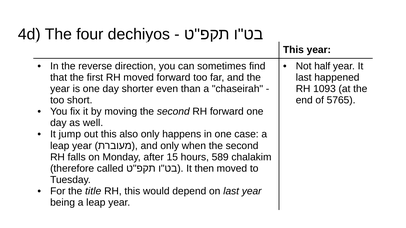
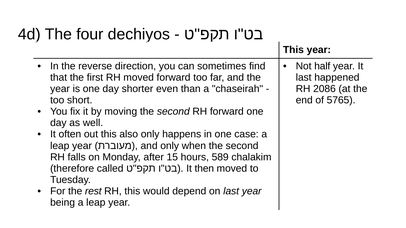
1093: 1093 -> 2086
jump: jump -> often
title: title -> rest
